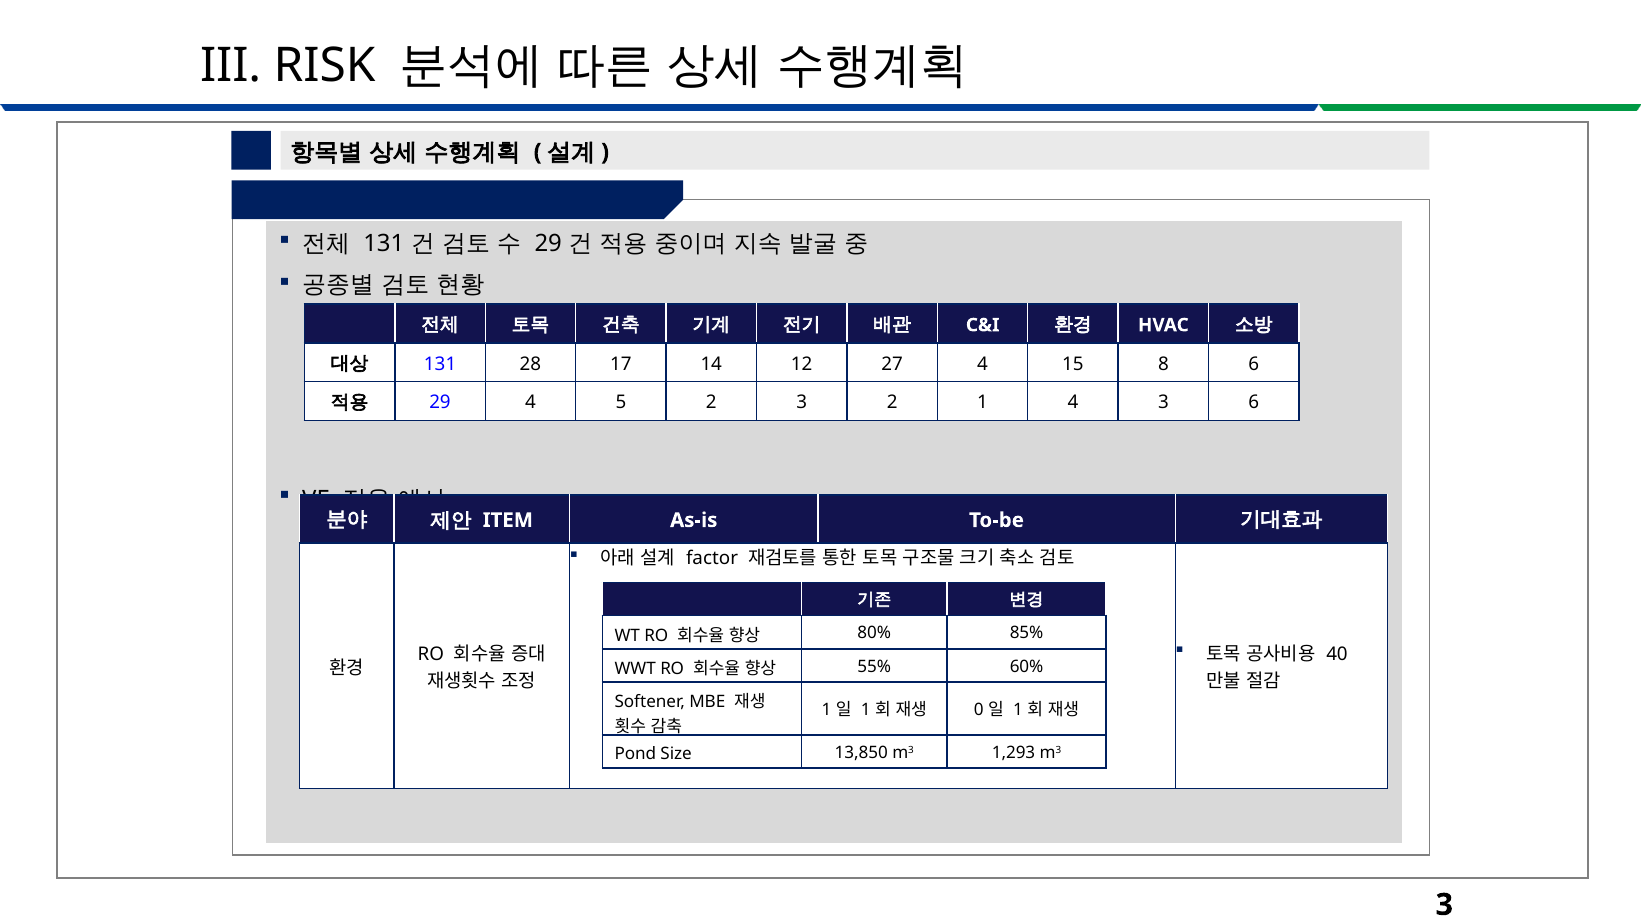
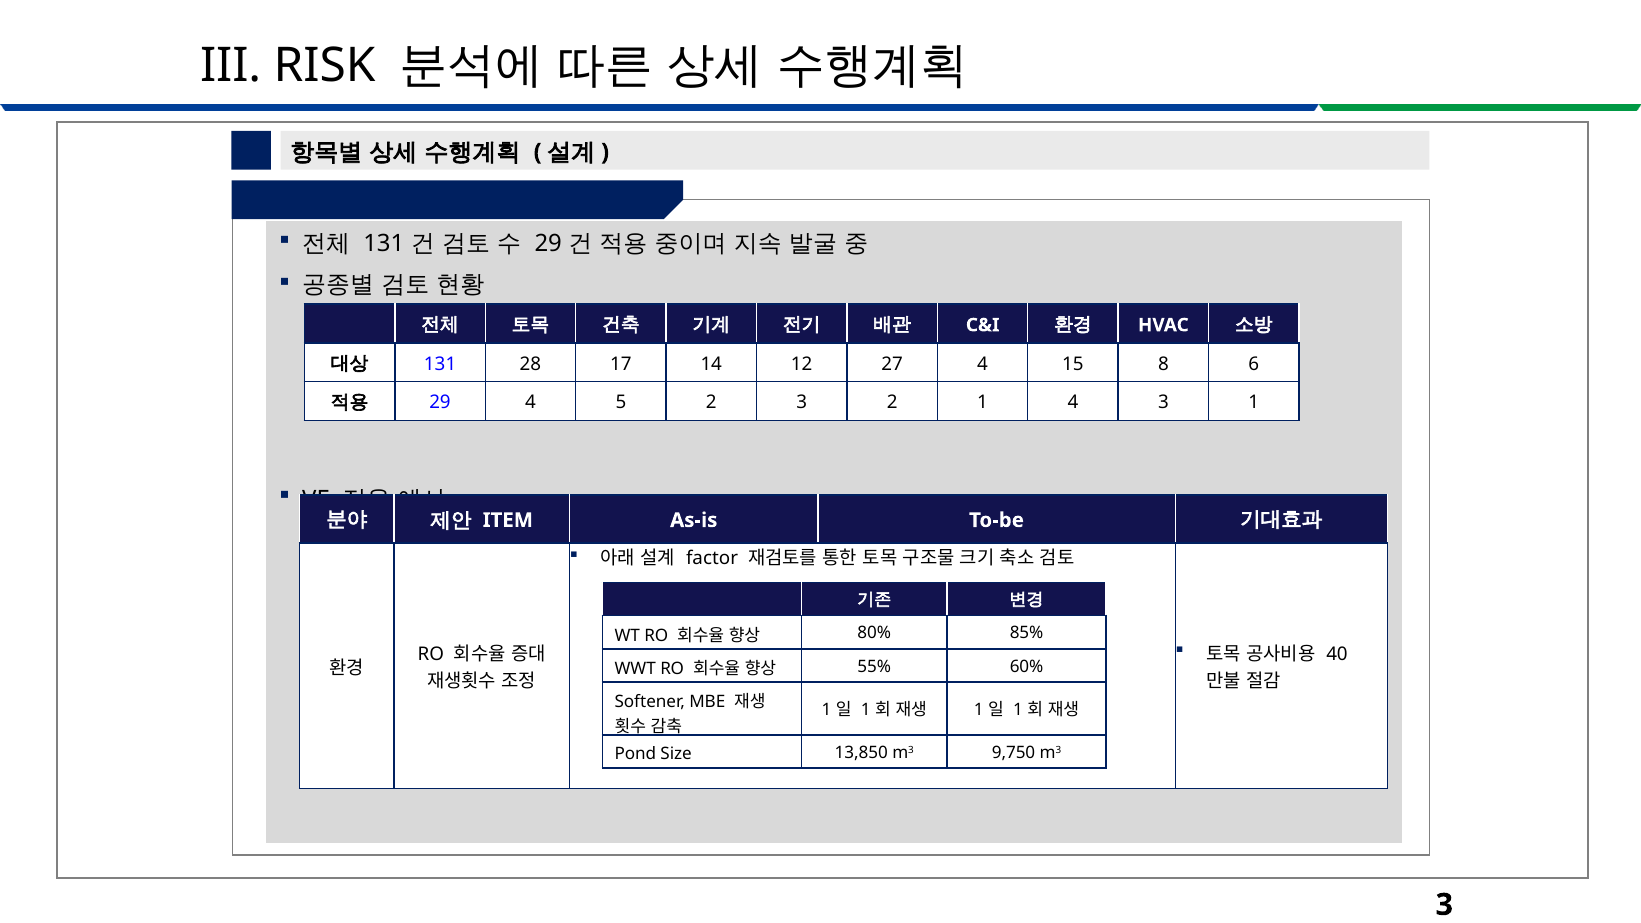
3 6: 6 -> 1
0 at (979, 710): 0 -> 1
1,293: 1,293 -> 9,750
